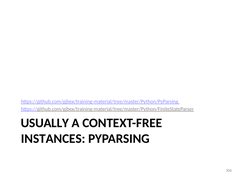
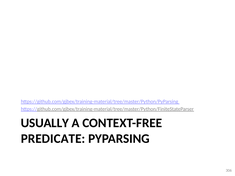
INSTANCES: INSTANCES -> PREDICATE
